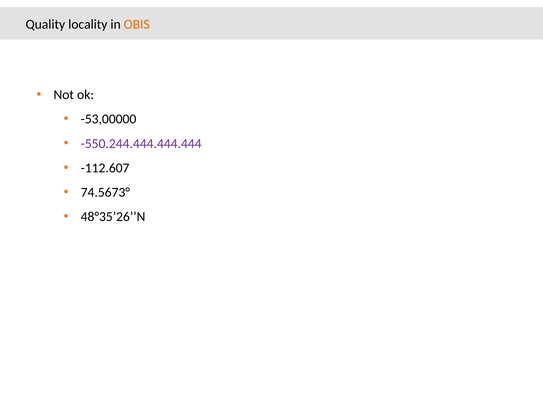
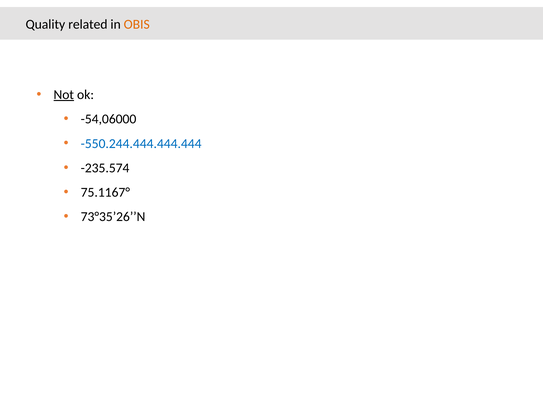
locality: locality -> related
Not underline: none -> present
-53,00000: -53,00000 -> -54,06000
-550.244.444.444.444 colour: purple -> blue
-112.607: -112.607 -> -235.574
74.5673°: 74.5673° -> 75.1167°
48°35’26’’N: 48°35’26’’N -> 73°35’26’’N
